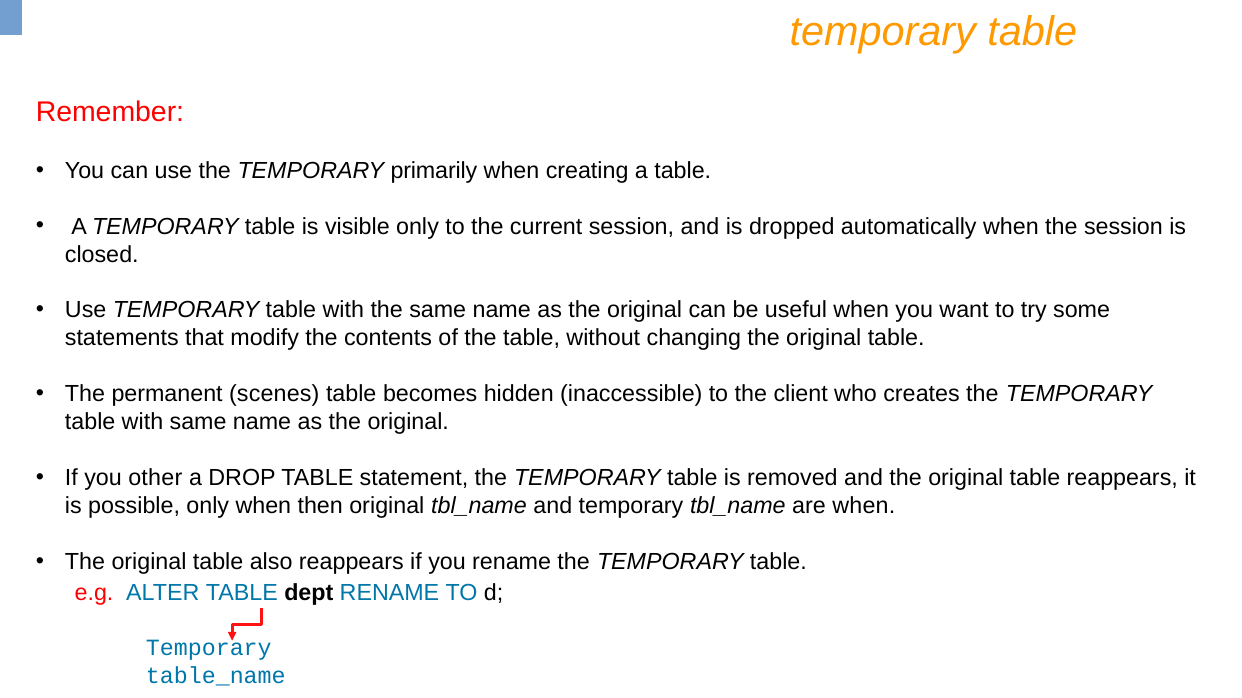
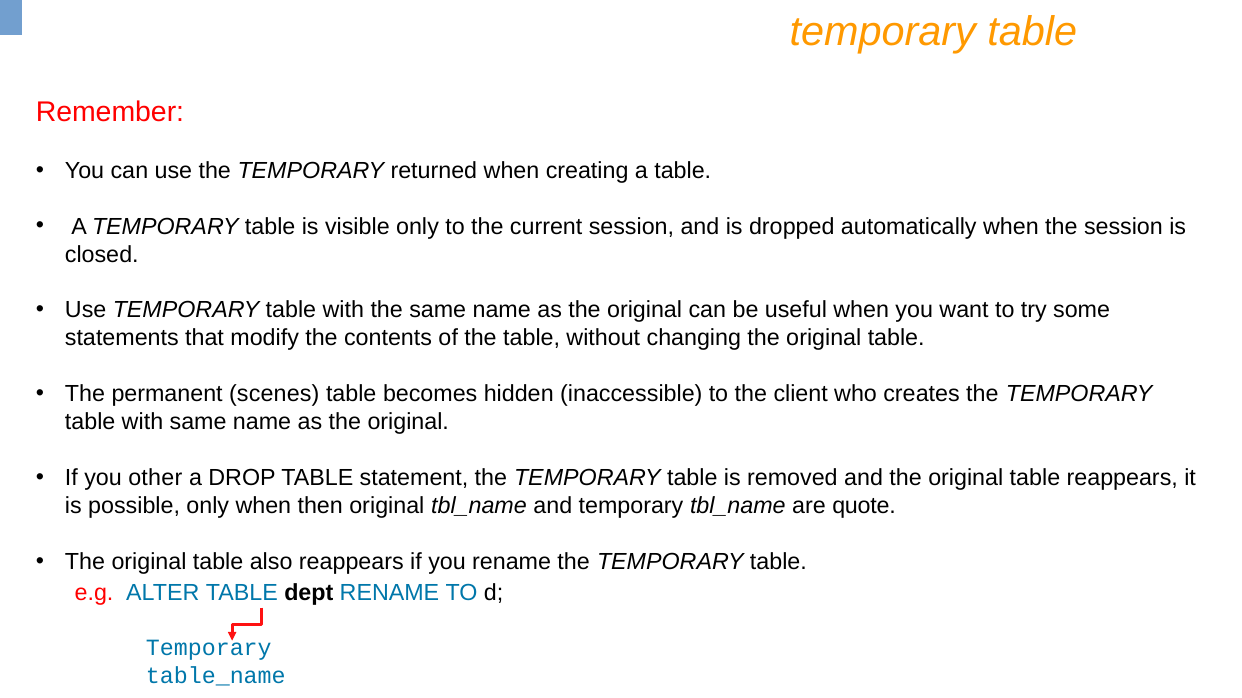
primarily: primarily -> returned
are when: when -> quote
